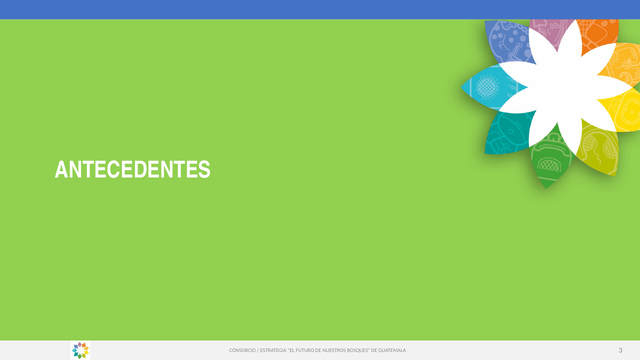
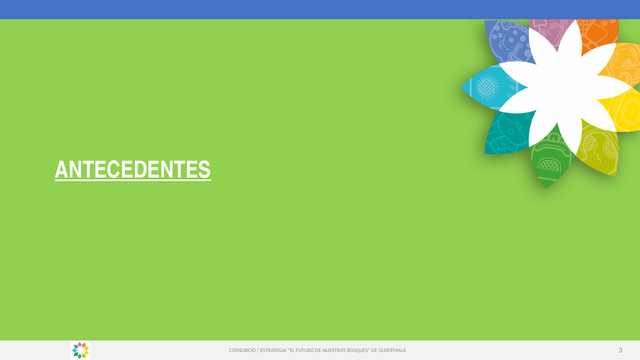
ANTECEDENTES underline: none -> present
